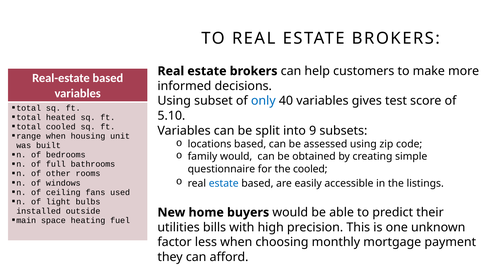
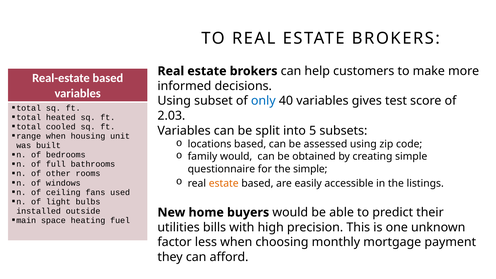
5.10: 5.10 -> 2.03
9: 9 -> 5
the cooled: cooled -> simple
estate at (224, 183) colour: blue -> orange
